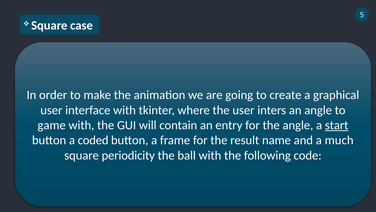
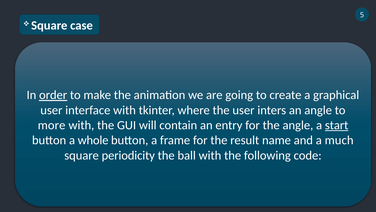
order underline: none -> present
game: game -> more
coded: coded -> whole
